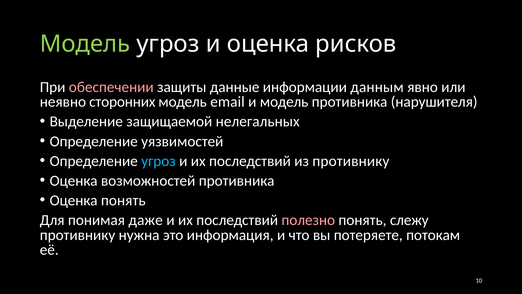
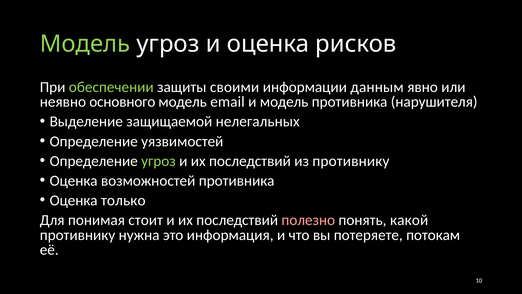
обеспечении colour: pink -> light green
данные: данные -> своими
сторонних: сторонних -> основного
угроз at (158, 161) colour: light blue -> light green
Оценка понять: понять -> только
даже: даже -> стоит
слежу: слежу -> какой
